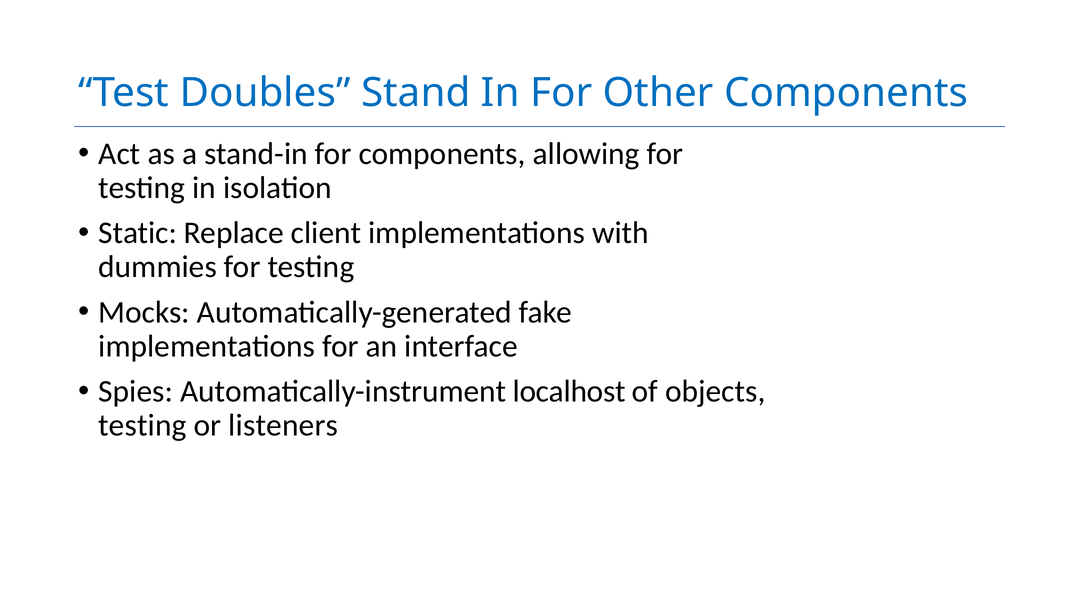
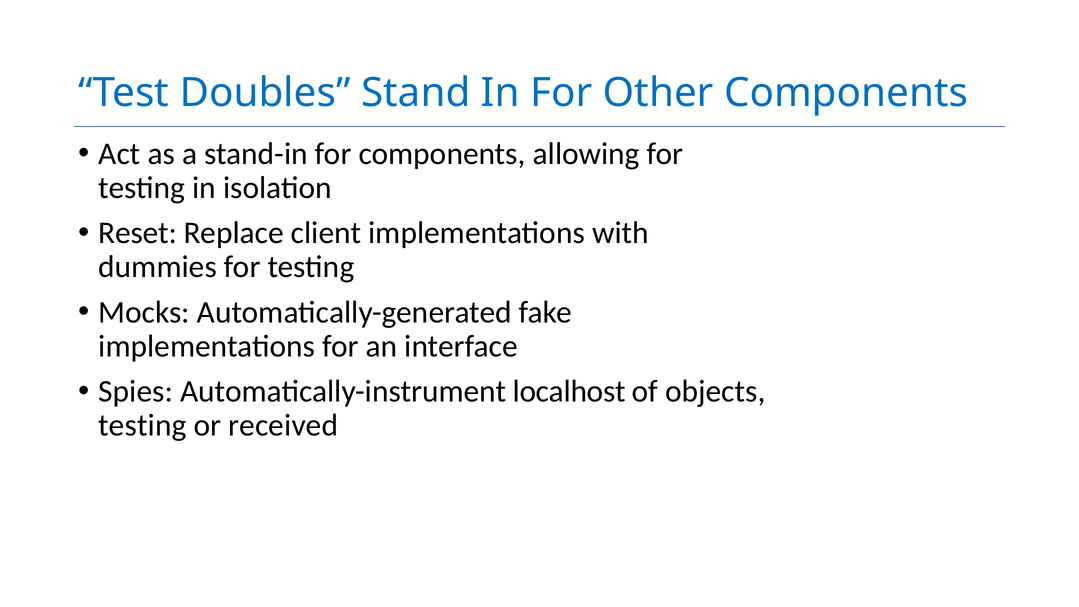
Static: Static -> Reset
listeners: listeners -> received
